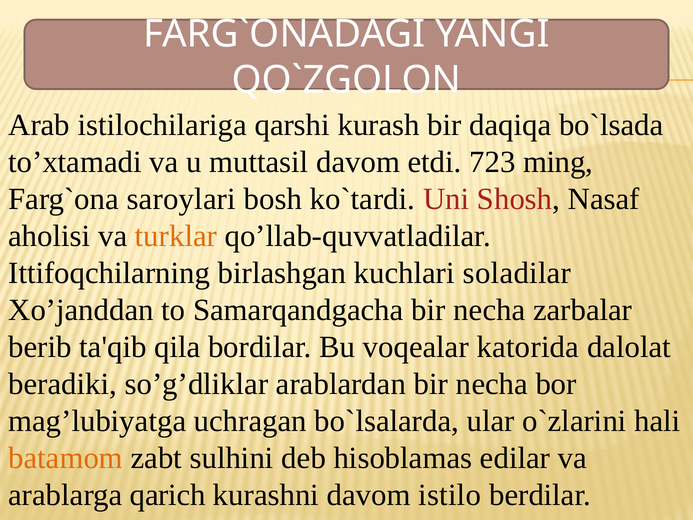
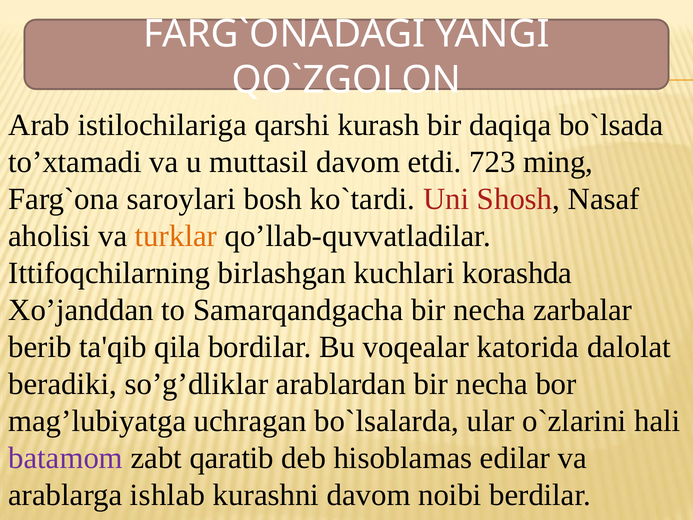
soladilar: soladilar -> korashda
batamom colour: orange -> purple
sulhini: sulhini -> qaratib
qarich: qarich -> ishlab
istilo: istilo -> noibi
